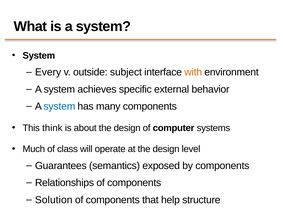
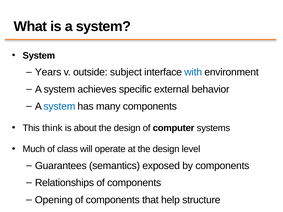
Every: Every -> Years
with colour: orange -> blue
Solution: Solution -> Opening
